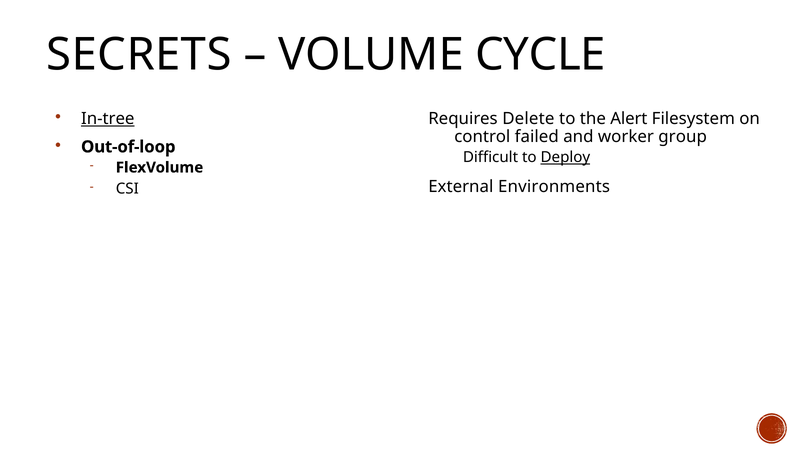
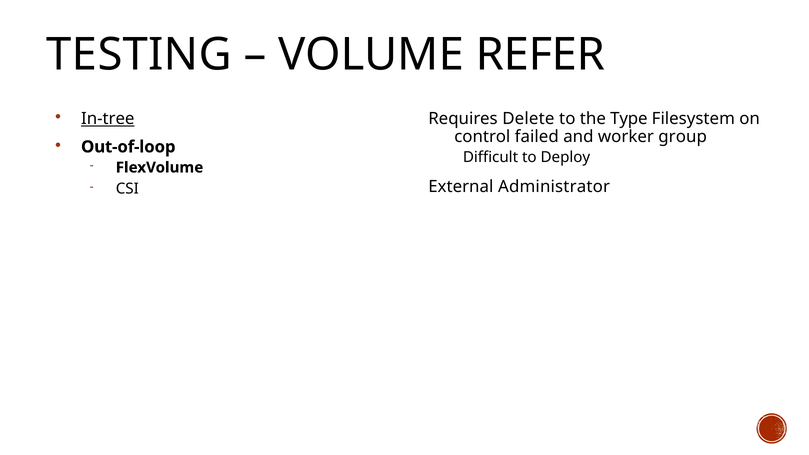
SECRETS: SECRETS -> TESTING
CYCLE: CYCLE -> REFER
Alert: Alert -> Type
Deploy underline: present -> none
Environments: Environments -> Administrator
